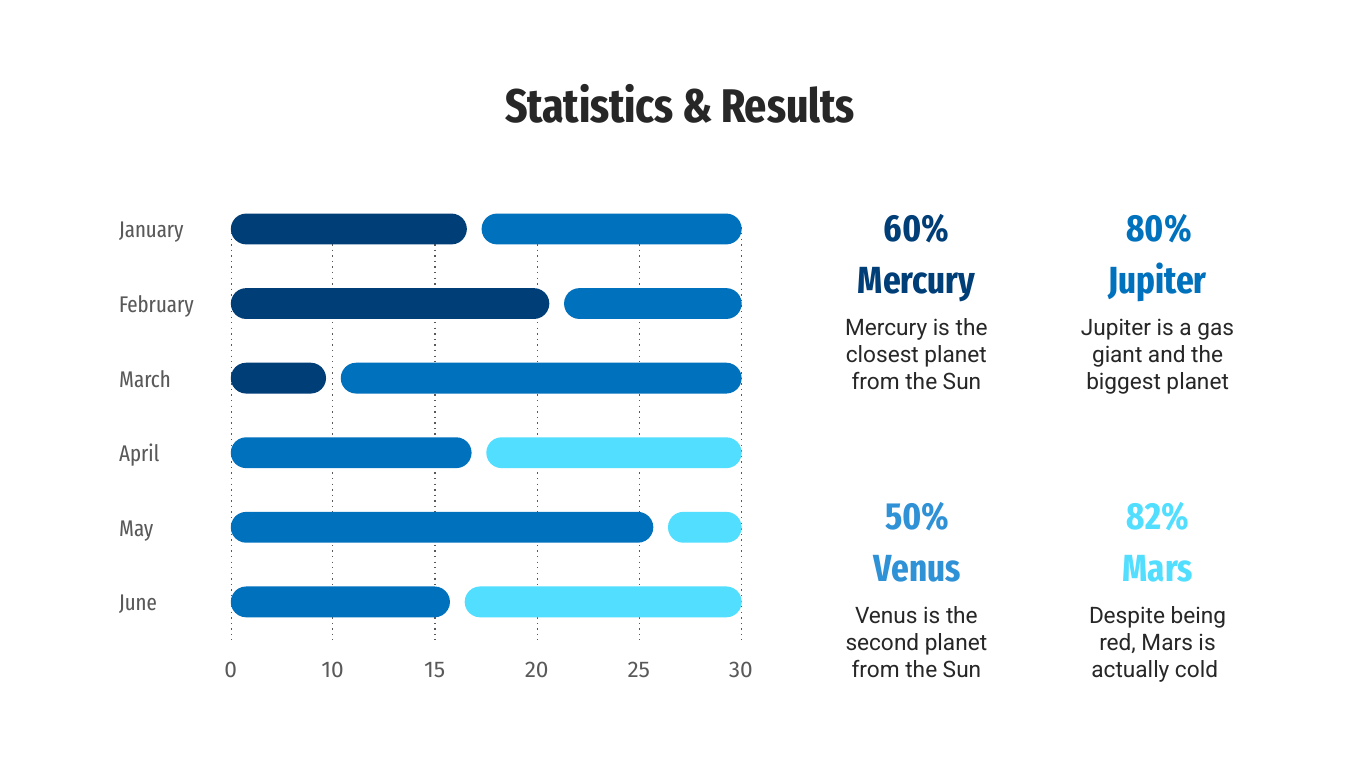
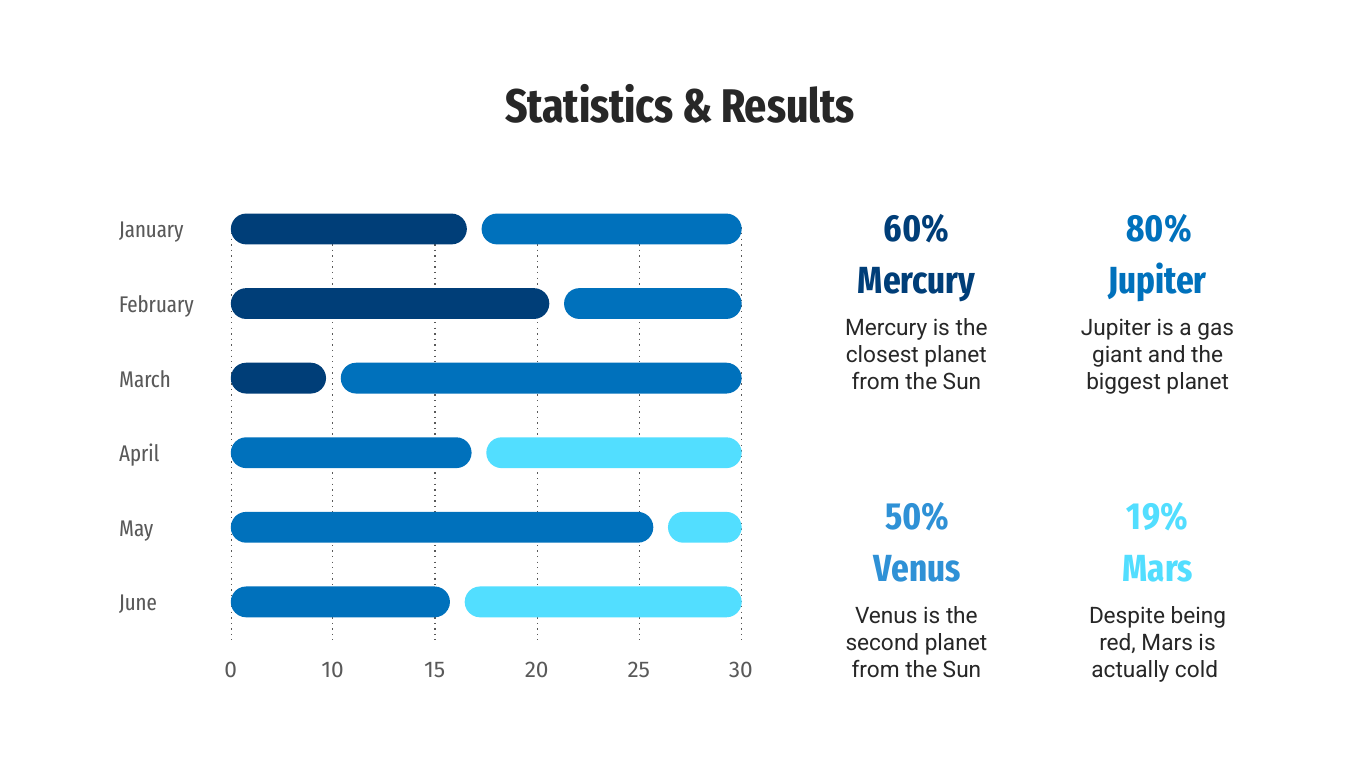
82%: 82% -> 19%
